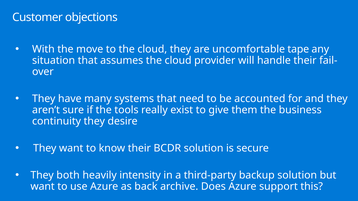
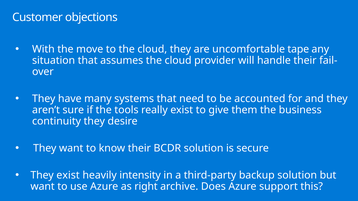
They both: both -> exist
back: back -> right
